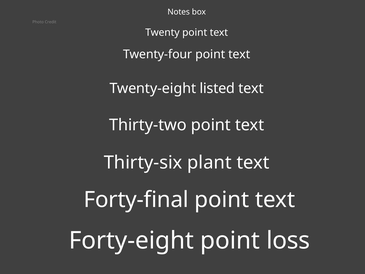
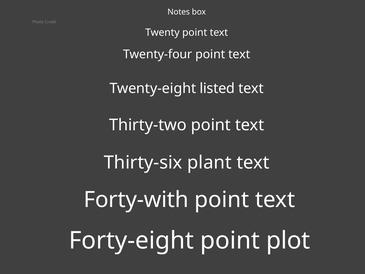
Forty-final: Forty-final -> Forty-with
loss: loss -> plot
